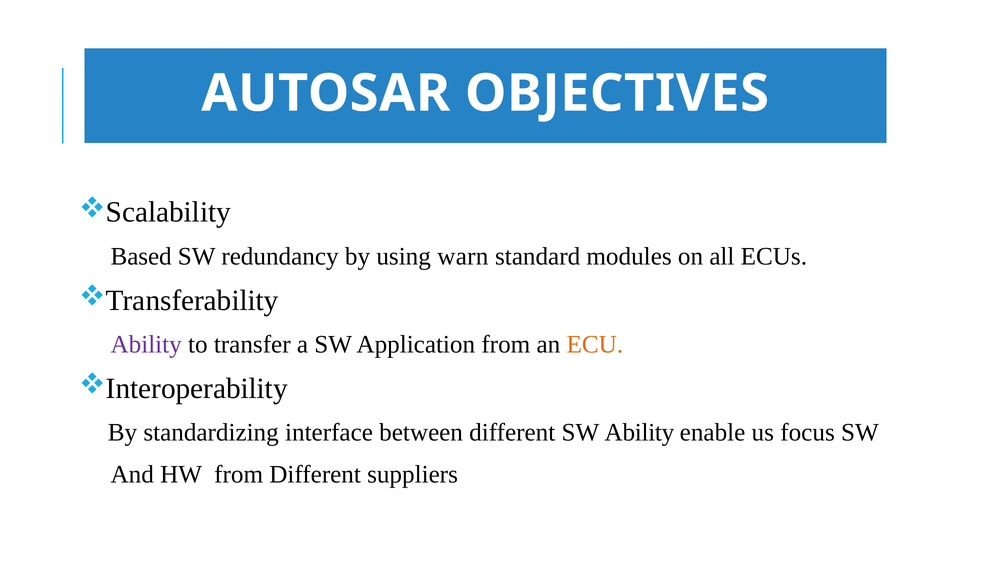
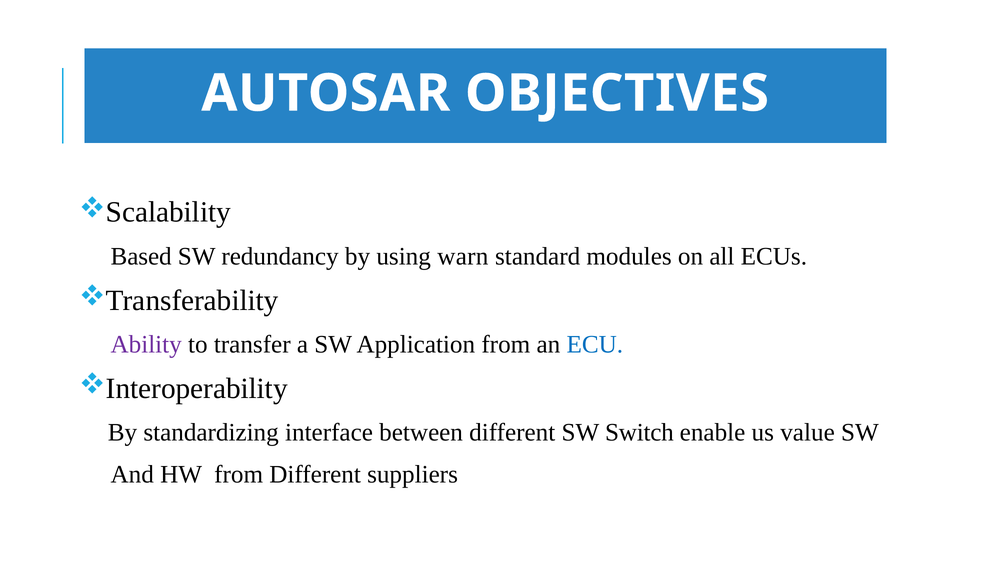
ECU colour: orange -> blue
SW Ability: Ability -> Switch
focus: focus -> value
